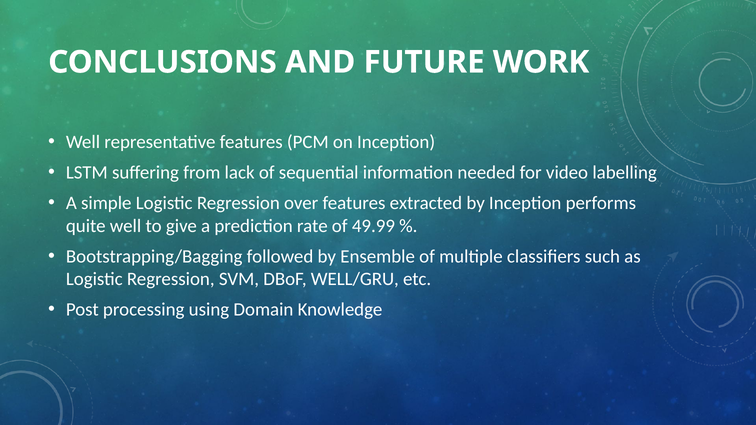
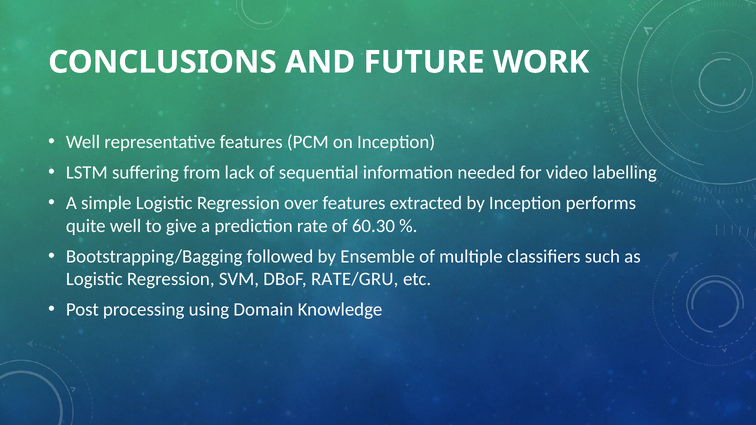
49.99: 49.99 -> 60.30
WELL/GRU: WELL/GRU -> RATE/GRU
